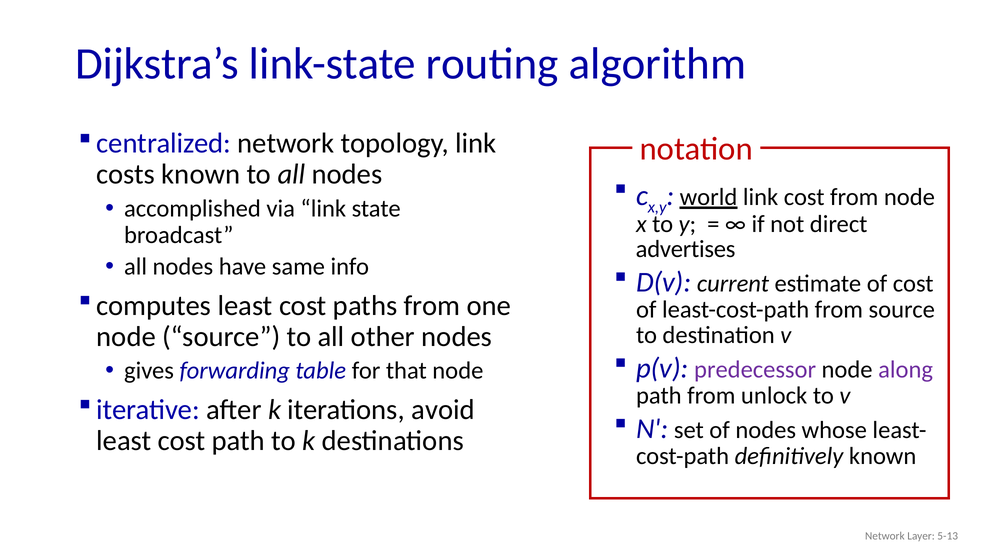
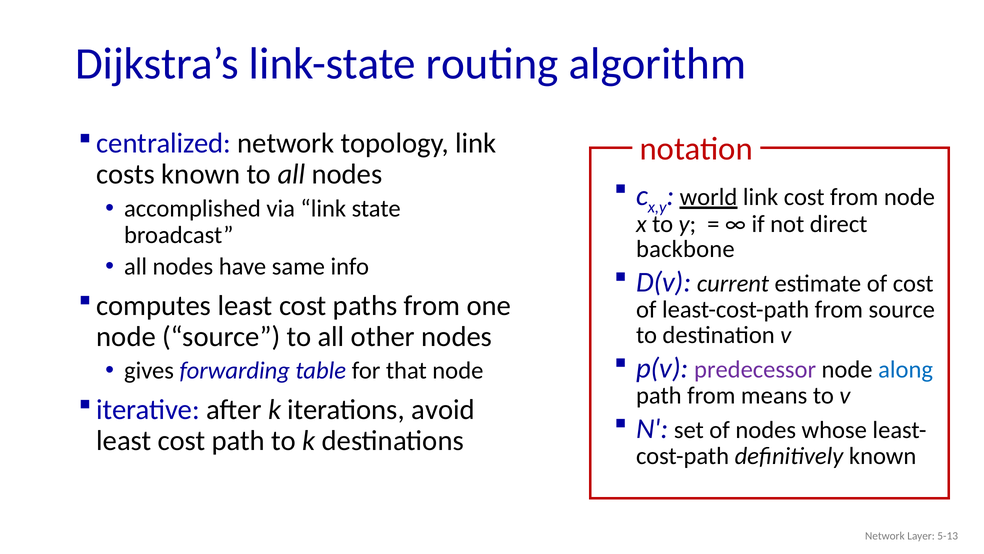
advertises: advertises -> backbone
along colour: purple -> blue
unlock: unlock -> means
